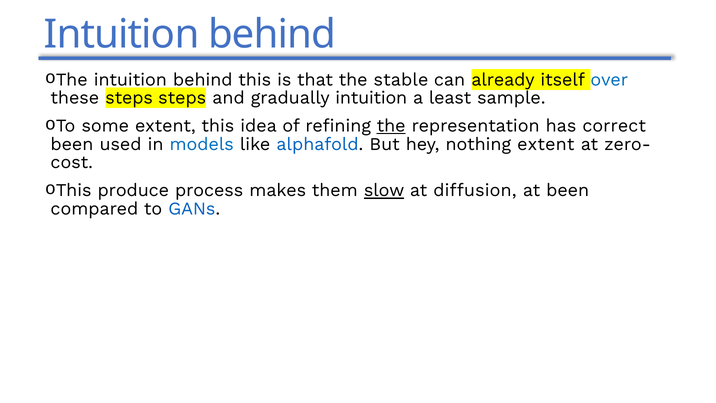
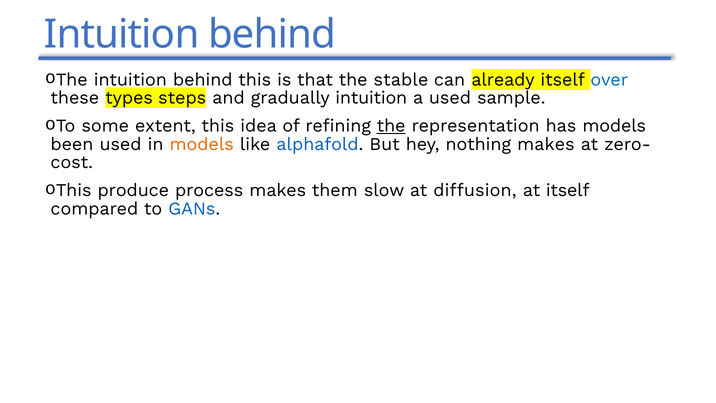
these steps: steps -> types
a least: least -> used
has correct: correct -> models
models at (202, 144) colour: blue -> orange
nothing extent: extent -> makes
slow underline: present -> none
at been: been -> itself
